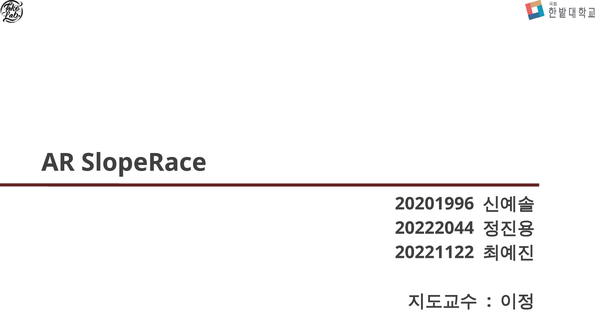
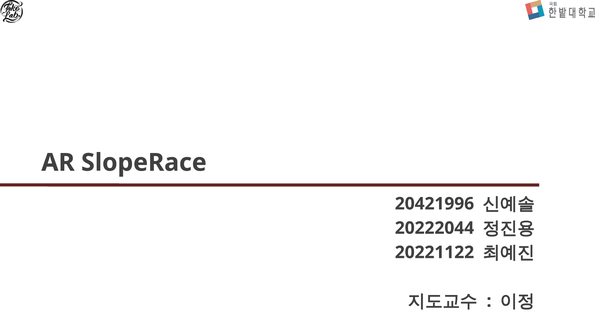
20201996: 20201996 -> 20421996
